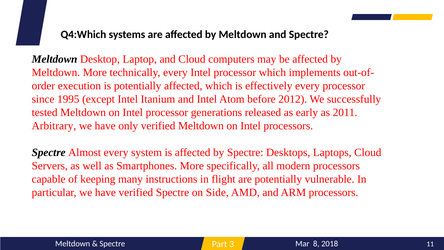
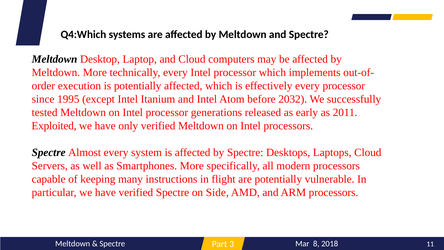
2012: 2012 -> 2032
Arbitrary: Arbitrary -> Exploited
